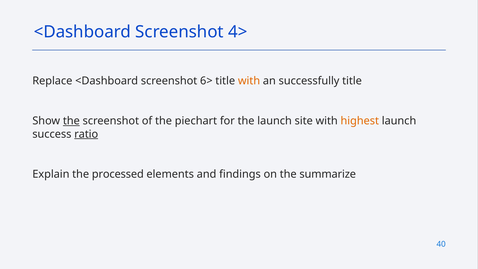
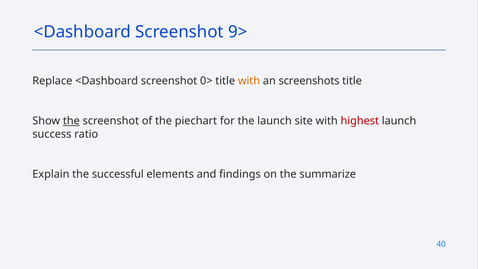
4>: 4> -> 9>
6>: 6> -> 0>
successfully: successfully -> screenshots
highest colour: orange -> red
ratio underline: present -> none
processed: processed -> successful
